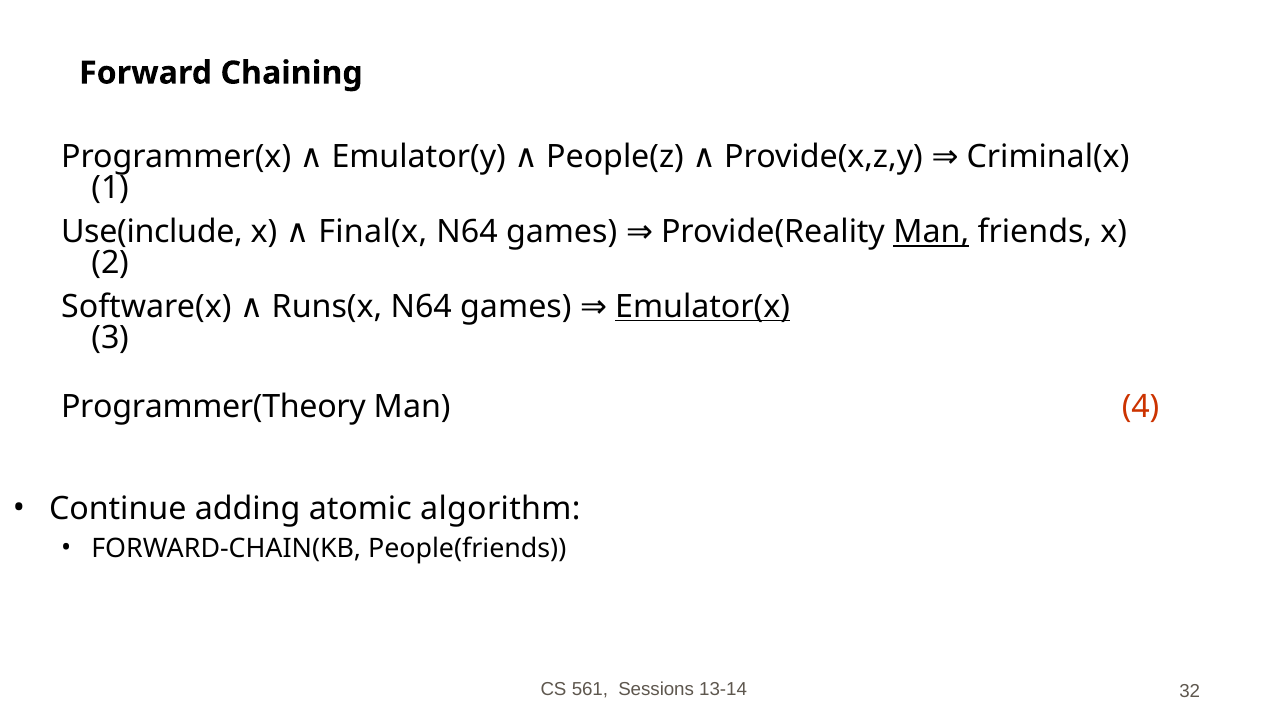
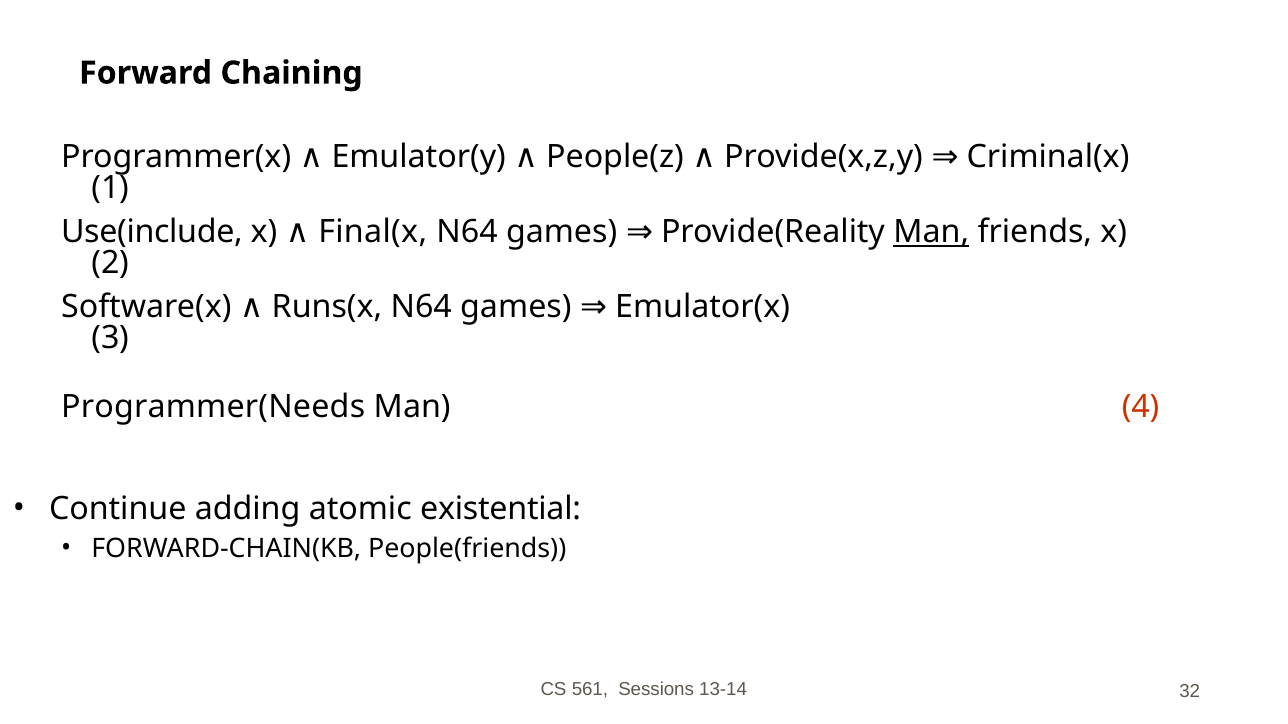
Emulator(x underline: present -> none
Programmer(Theory: Programmer(Theory -> Programmer(Needs
algorithm: algorithm -> existential
